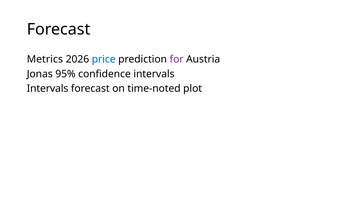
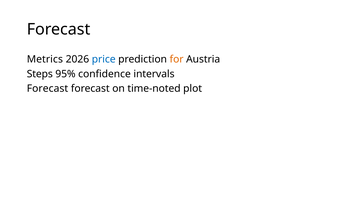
for colour: purple -> orange
Jonas: Jonas -> Steps
Intervals at (48, 89): Intervals -> Forecast
